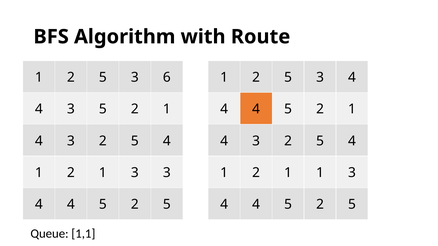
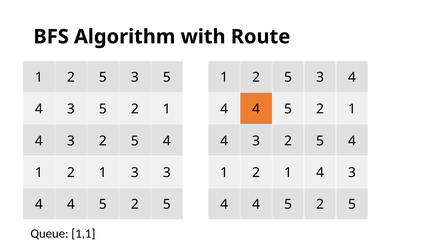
5 3 6: 6 -> 5
1 2 1 1: 1 -> 4
